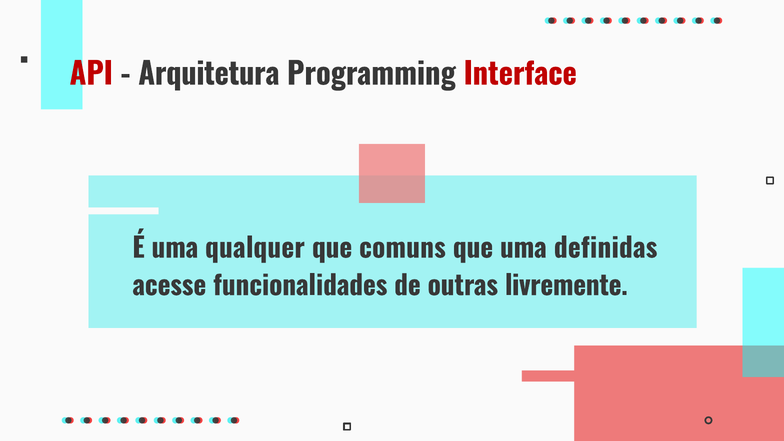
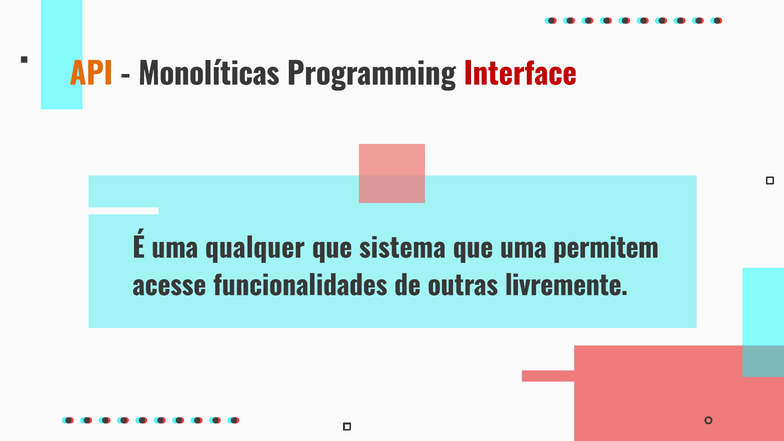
API colour: red -> orange
Arquitetura: Arquitetura -> Monolíticas
comuns: comuns -> sistema
definidas: definidas -> permitem
